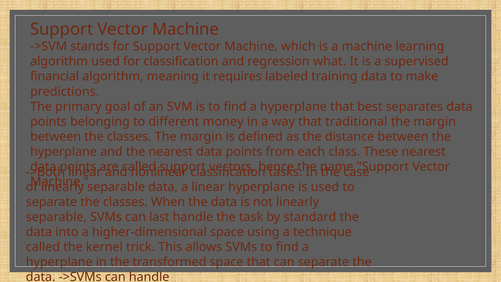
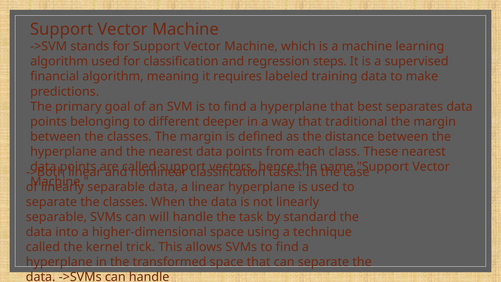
what: what -> steps
money: money -> deeper
last: last -> will
